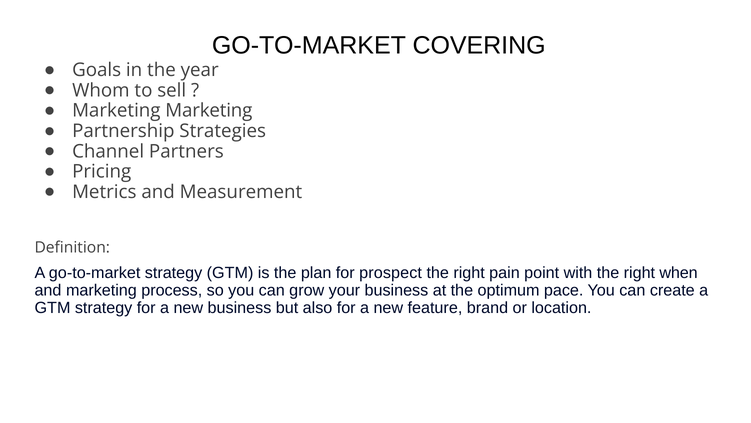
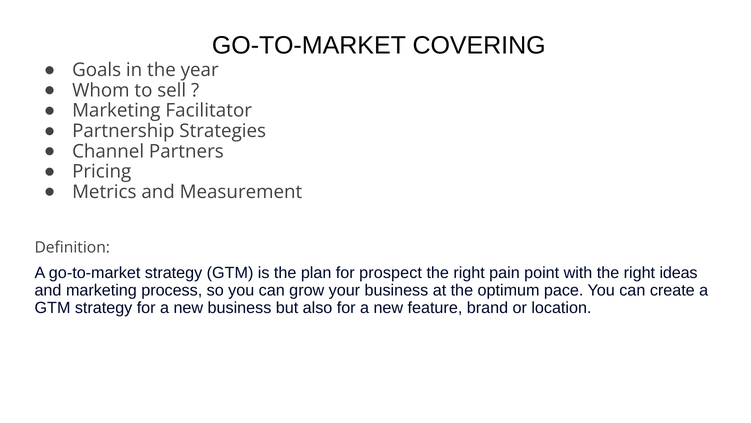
Marketing Marketing: Marketing -> Facilitator
when: when -> ideas
